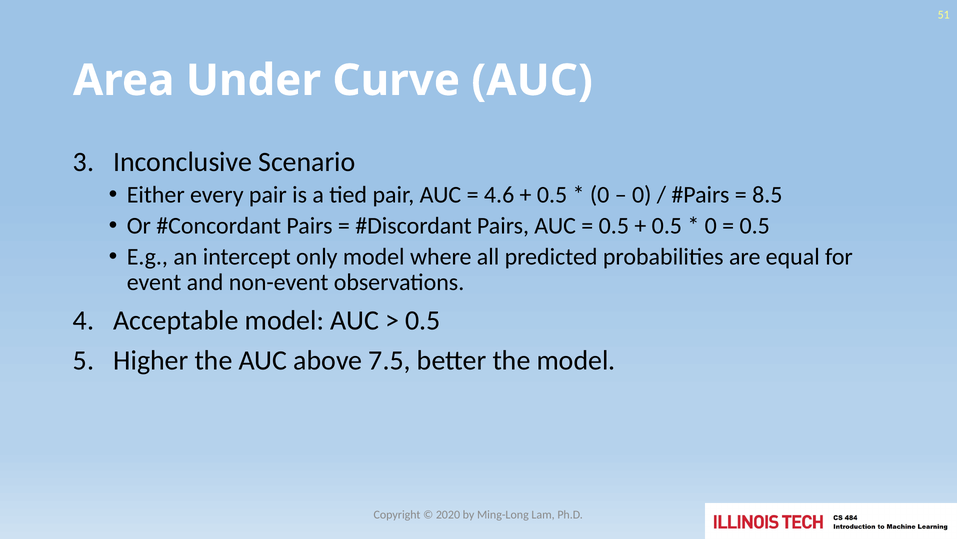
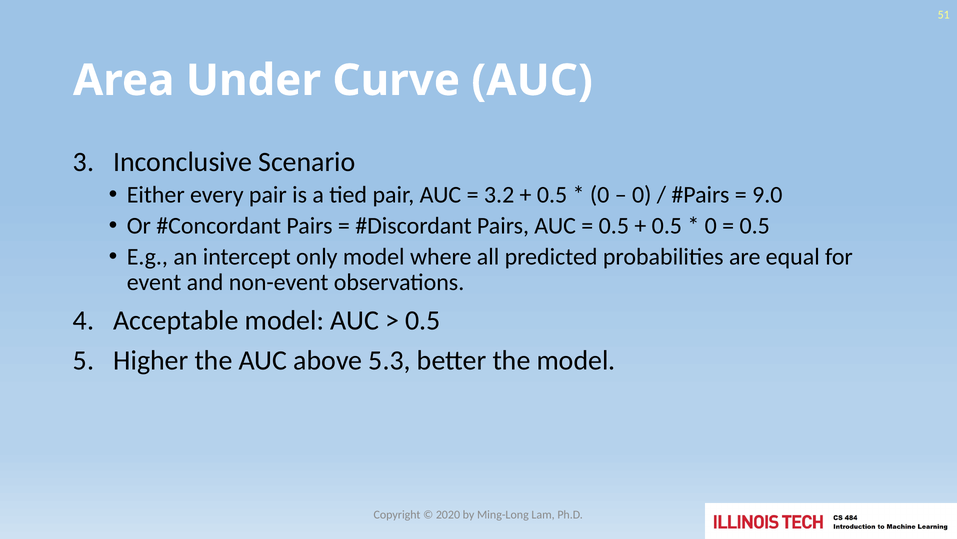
4.6: 4.6 -> 3.2
8.5: 8.5 -> 9.0
7.5: 7.5 -> 5.3
